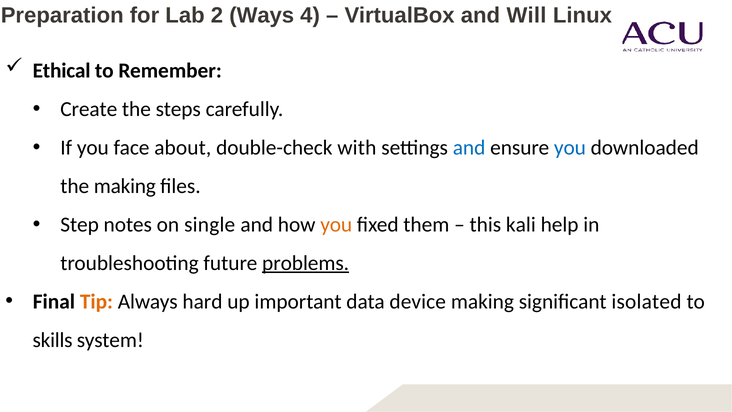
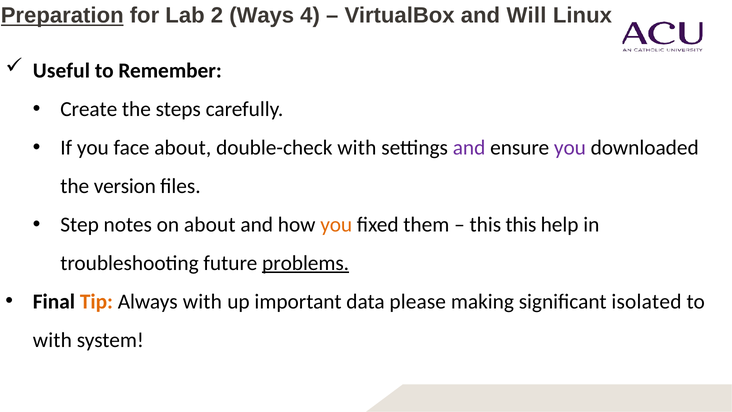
Preparation underline: none -> present
Ethical: Ethical -> Useful
and at (469, 148) colour: blue -> purple
you at (570, 148) colour: blue -> purple
the making: making -> version
on single: single -> about
this kali: kali -> this
Always hard: hard -> with
device: device -> please
skills at (53, 340): skills -> with
